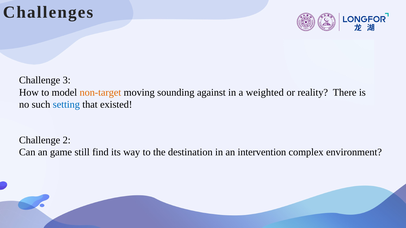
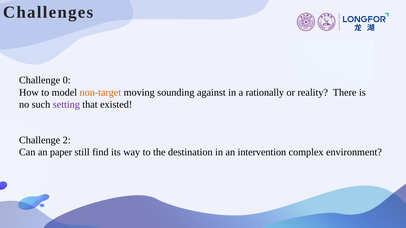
3: 3 -> 0
weighted: weighted -> rationally
setting colour: blue -> purple
game: game -> paper
